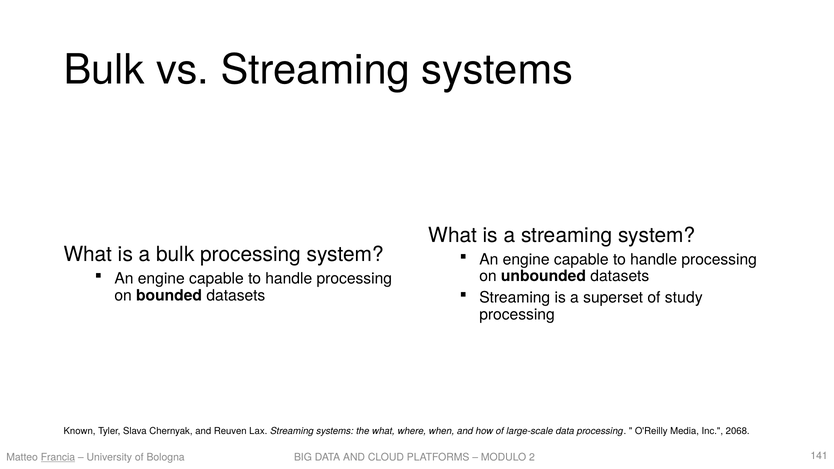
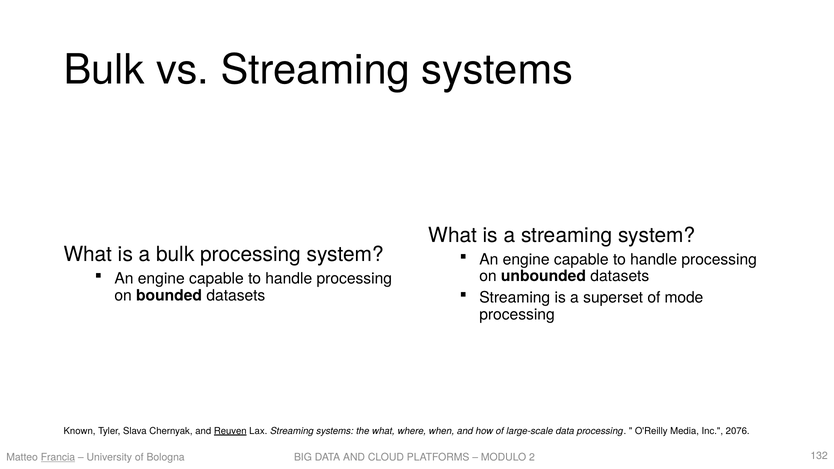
study: study -> mode
Reuven underline: none -> present
2068: 2068 -> 2076
141: 141 -> 132
